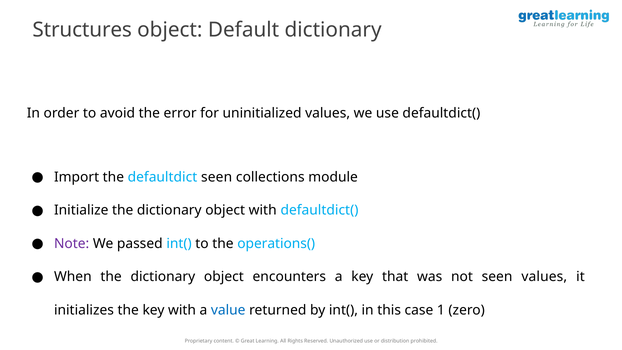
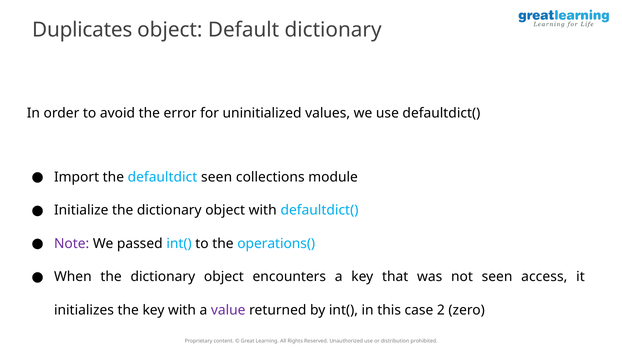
Structures: Structures -> Duplicates
seen values: values -> access
value colour: blue -> purple
1: 1 -> 2
